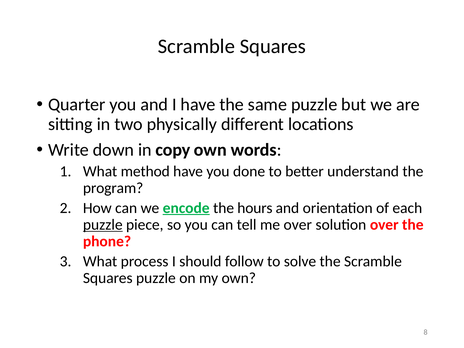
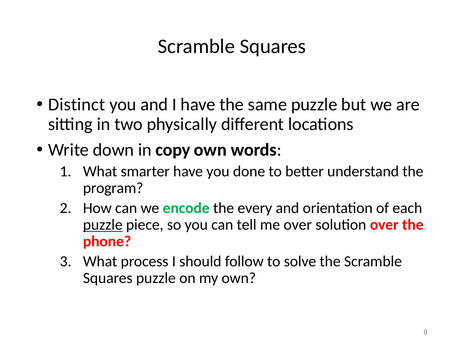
Quarter: Quarter -> Distinct
method: method -> smarter
encode underline: present -> none
hours: hours -> every
